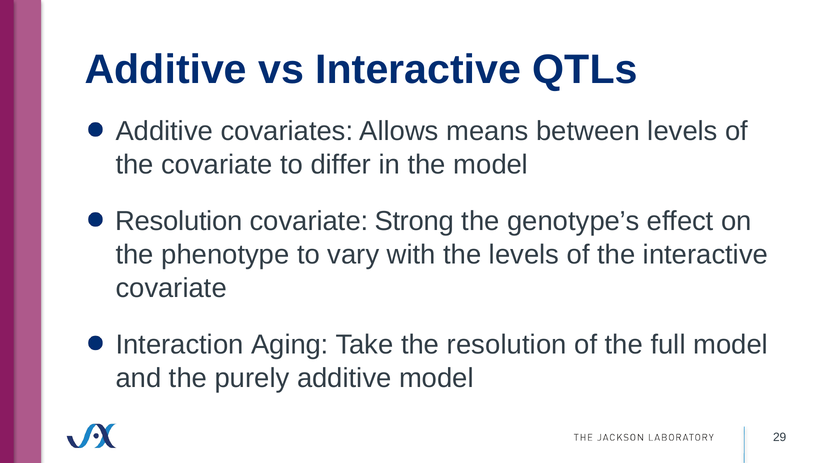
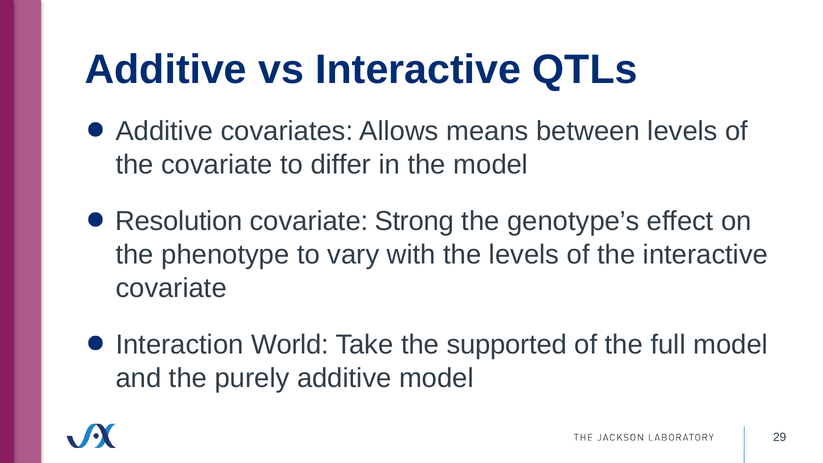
Aging: Aging -> World
the resolution: resolution -> supported
